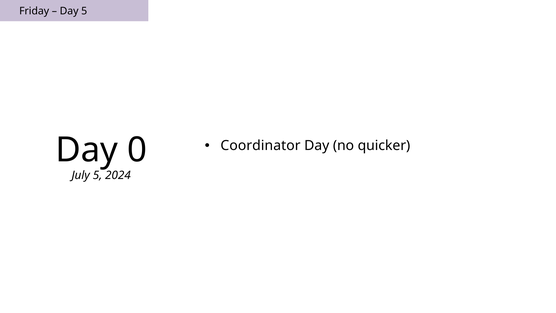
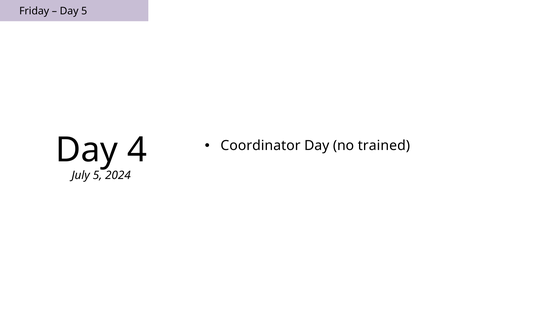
quicker: quicker -> trained
0: 0 -> 4
